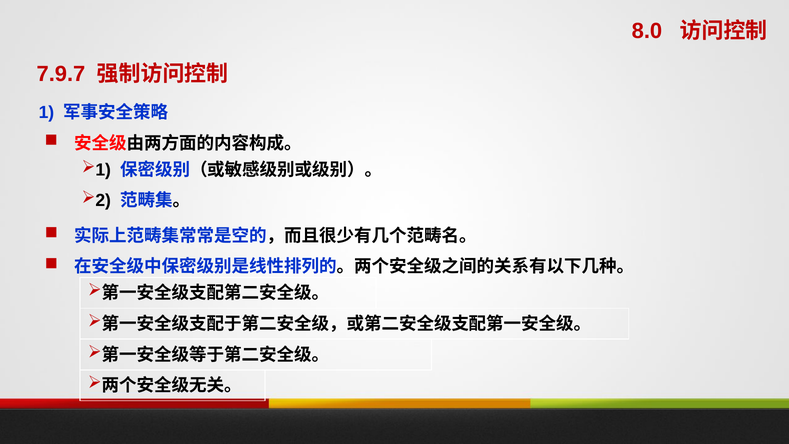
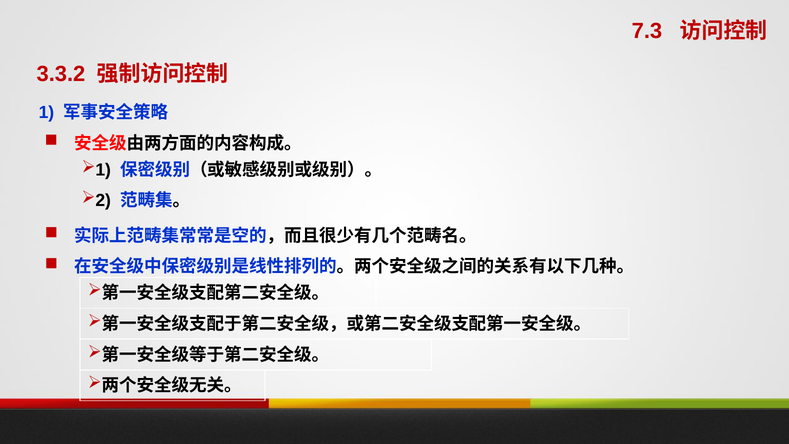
8.0: 8.0 -> 7.3
7.9.7: 7.9.7 -> 3.3.2
